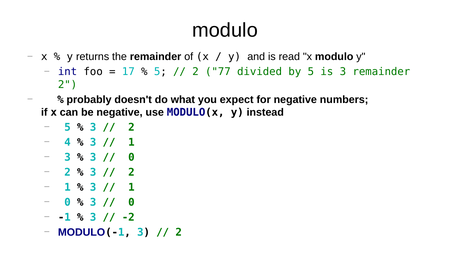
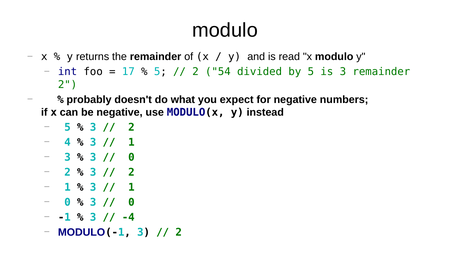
77: 77 -> 54
-2: -2 -> -4
